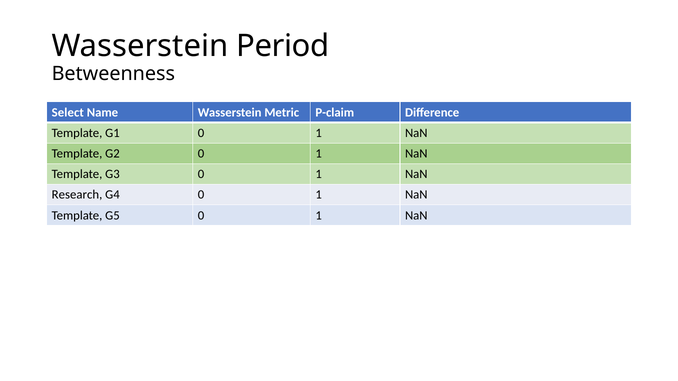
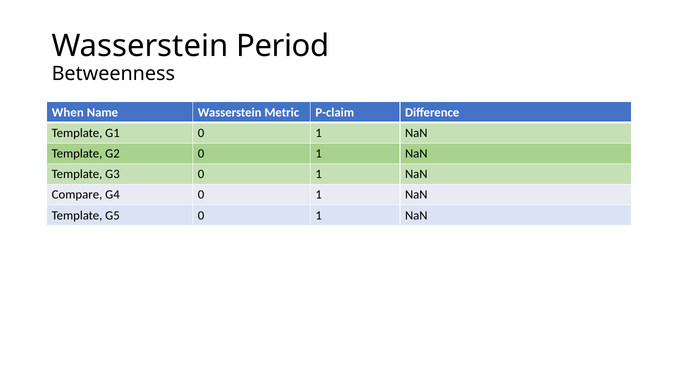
Select: Select -> When
Research: Research -> Compare
